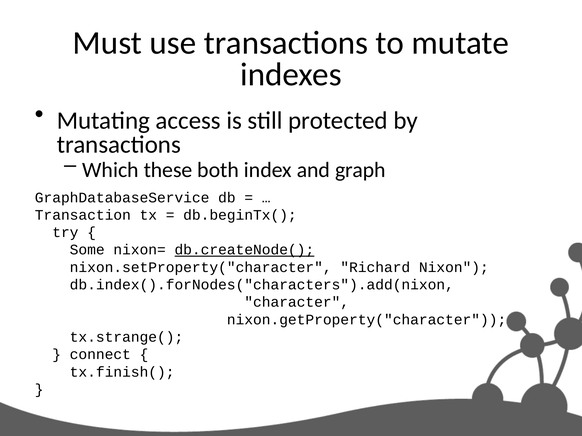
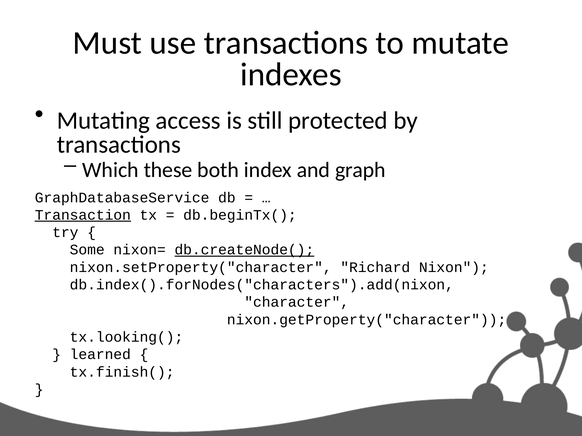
Transaction underline: none -> present
tx.strange(: tx.strange( -> tx.looking(
connect: connect -> learned
